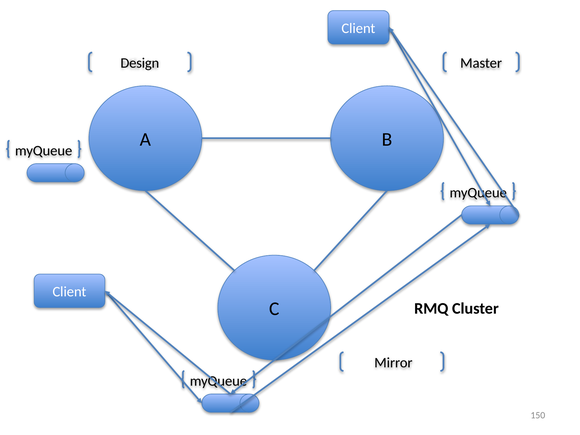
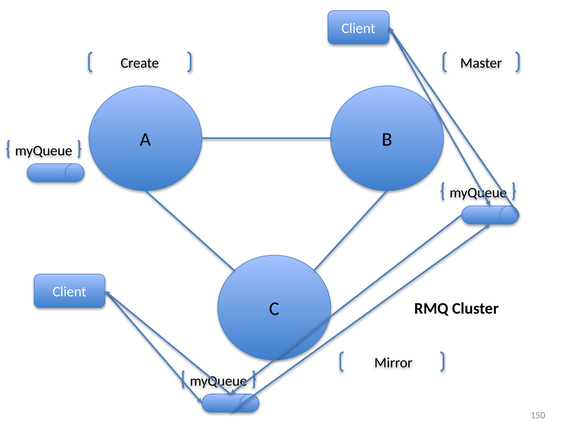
Design: Design -> Create
